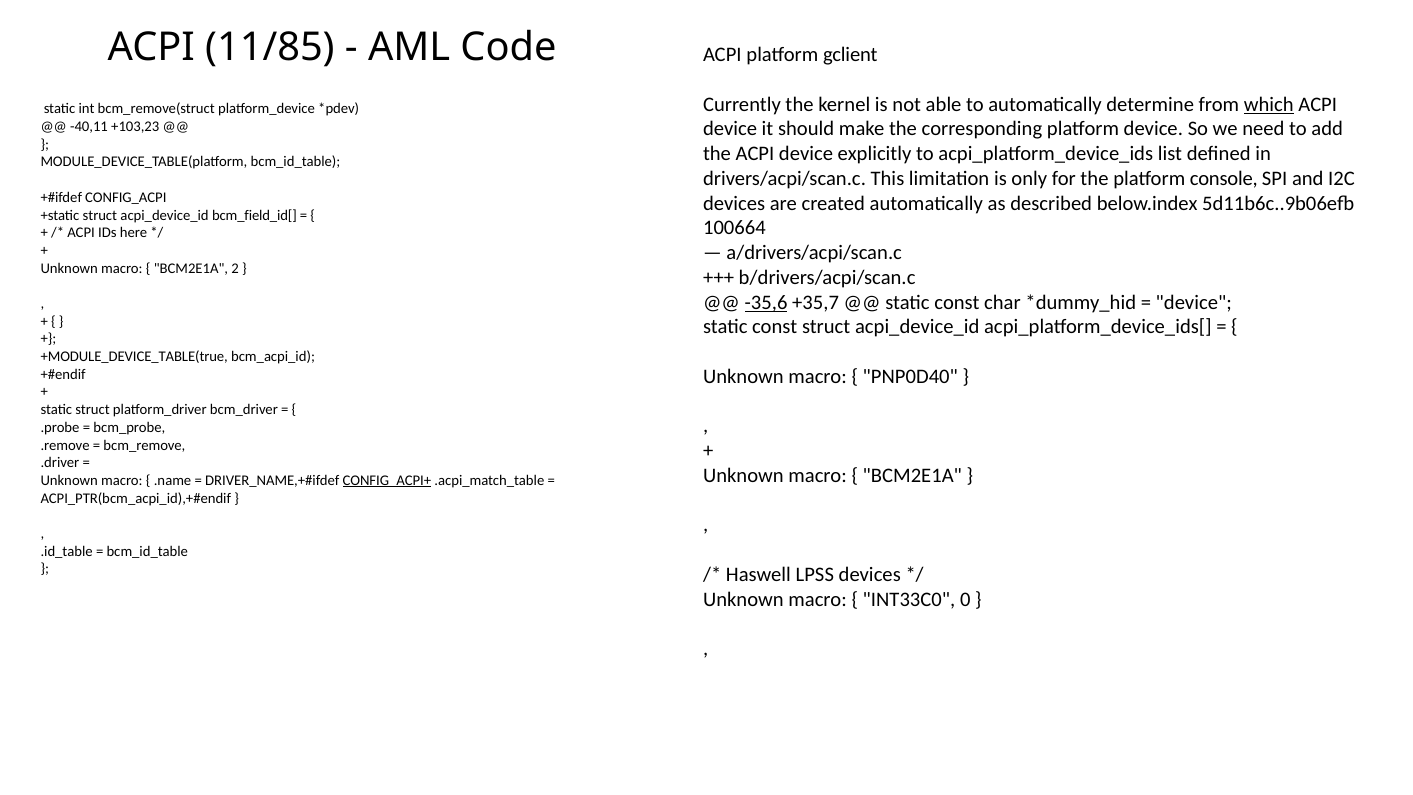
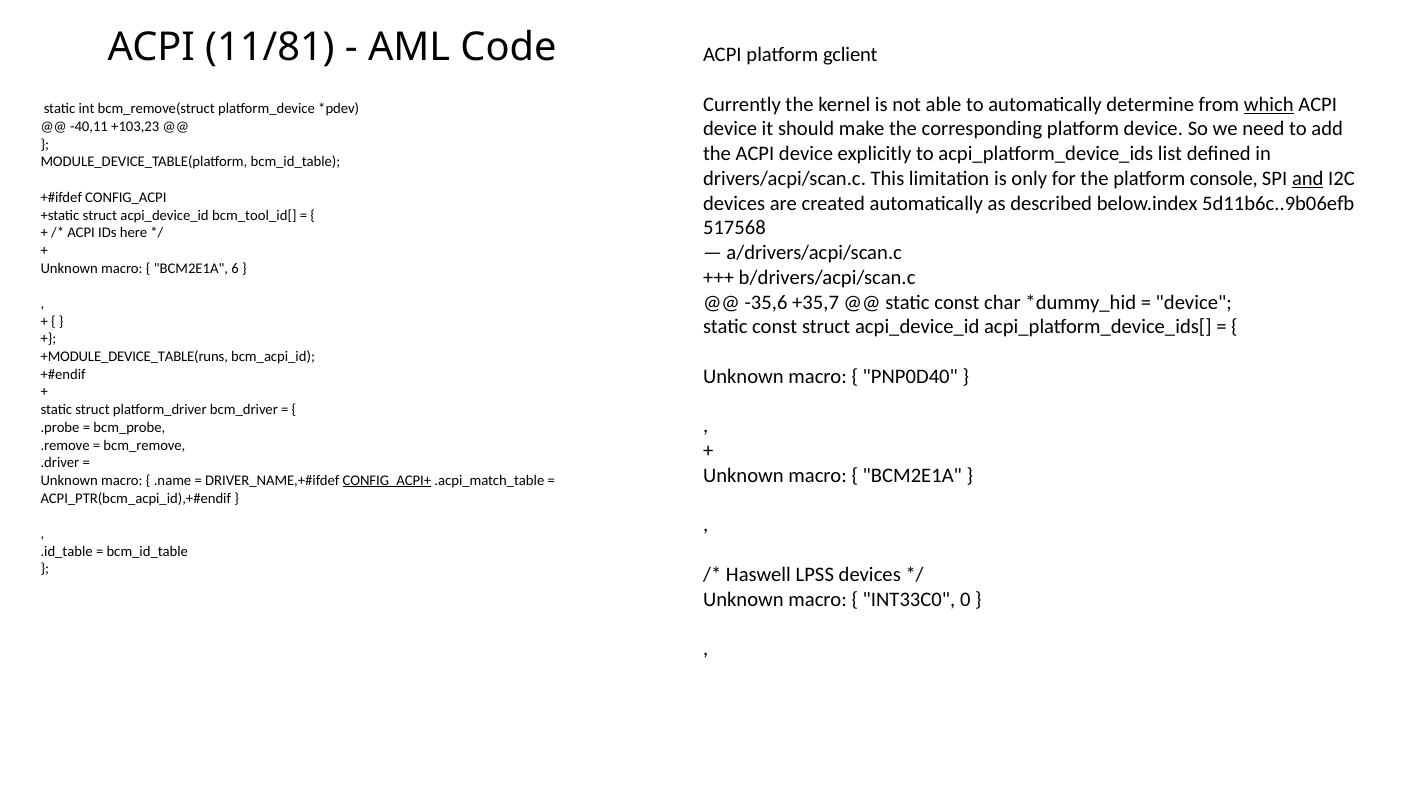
11/85: 11/85 -> 11/81
and underline: none -> present
bcm_field_id[: bcm_field_id[ -> bcm_tool_id[
100664: 100664 -> 517568
2: 2 -> 6
-35,6 underline: present -> none
+MODULE_DEVICE_TABLE(true: +MODULE_DEVICE_TABLE(true -> +MODULE_DEVICE_TABLE(runs
